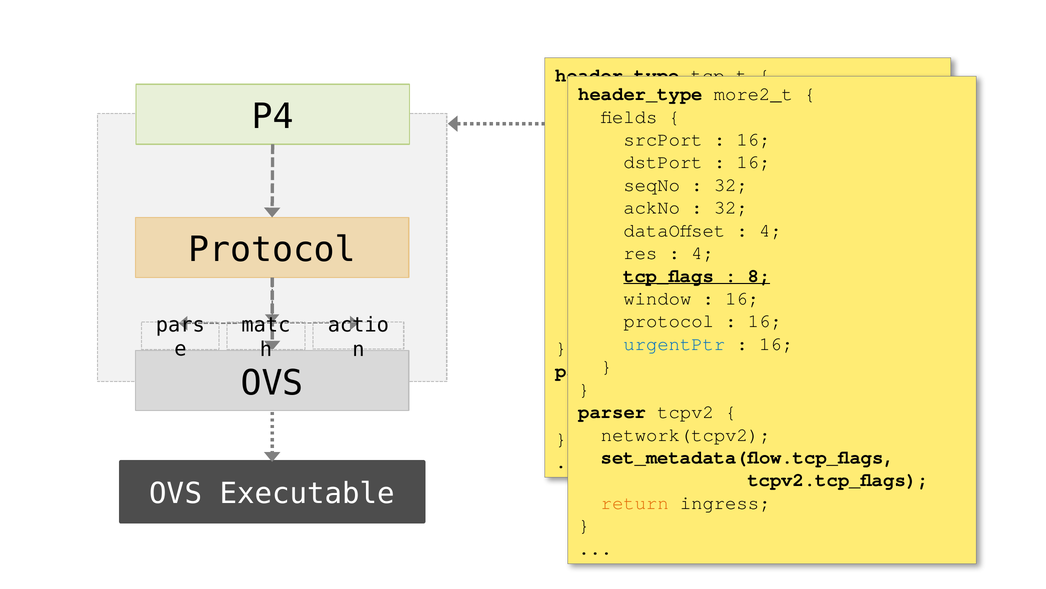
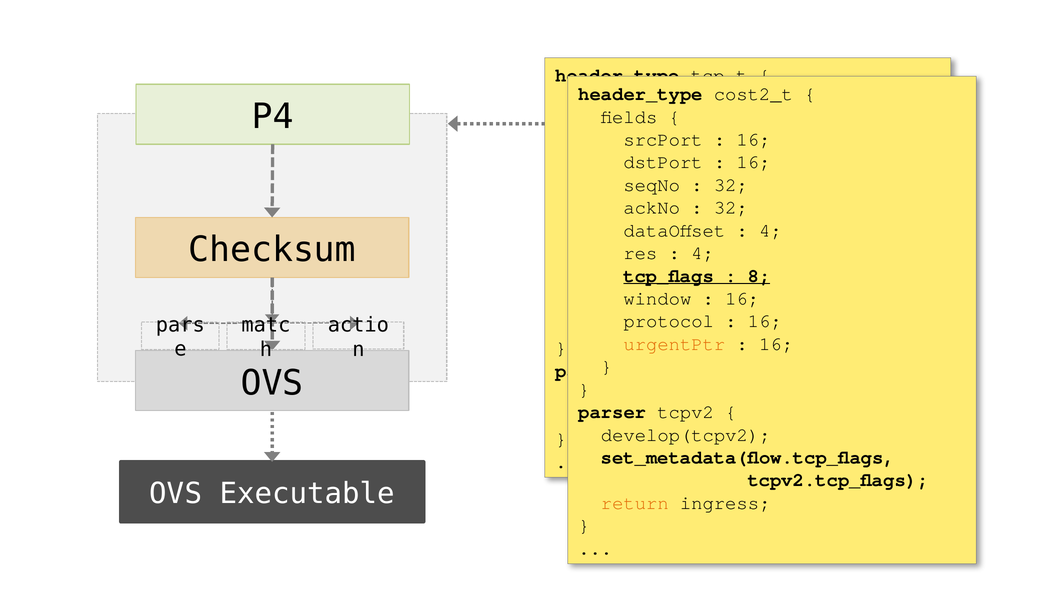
more2_t: more2_t -> cost2_t
Protocol at (272, 250): Protocol -> Checksum
urgentPtr at (674, 344) colour: blue -> orange
network(tcpv2: network(tcpv2 -> develop(tcpv2
